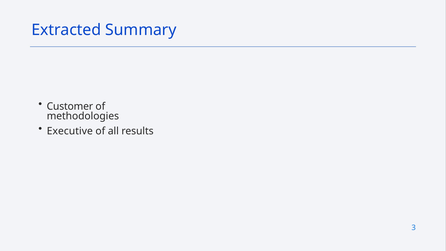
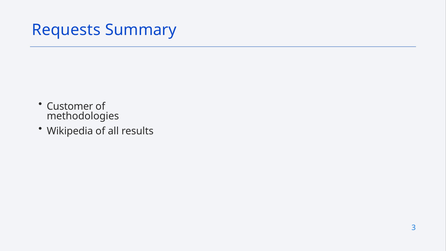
Extracted: Extracted -> Requests
Executive: Executive -> Wikipedia
